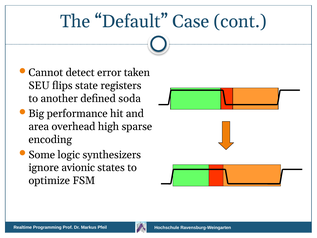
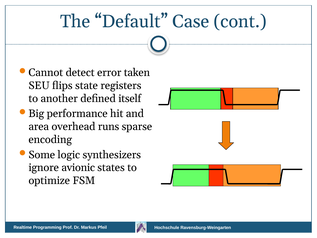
soda: soda -> itself
high: high -> runs
